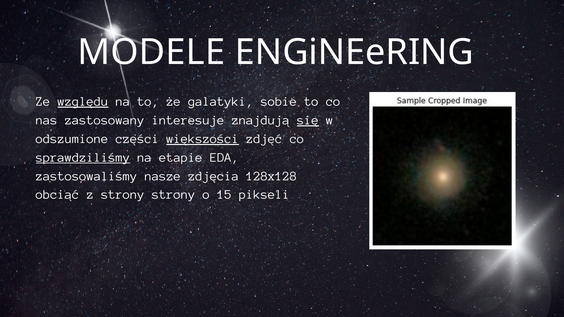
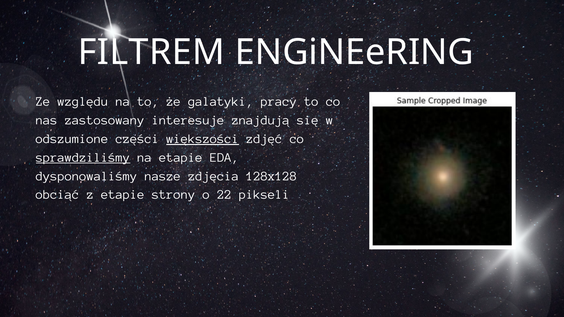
MODELE: MODELE -> FILTREM
względu underline: present -> none
sobie: sobie -> pracy
się underline: present -> none
zastosowaliśmy: zastosowaliśmy -> dysponowaliśmy
z strony: strony -> etapie
15: 15 -> 22
